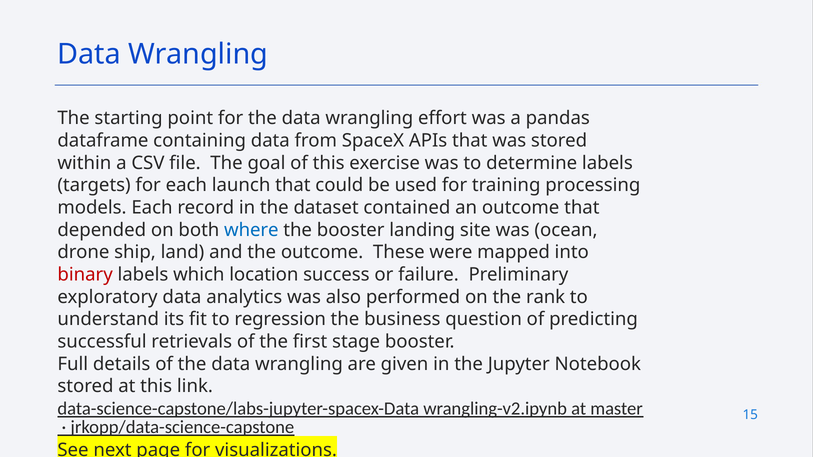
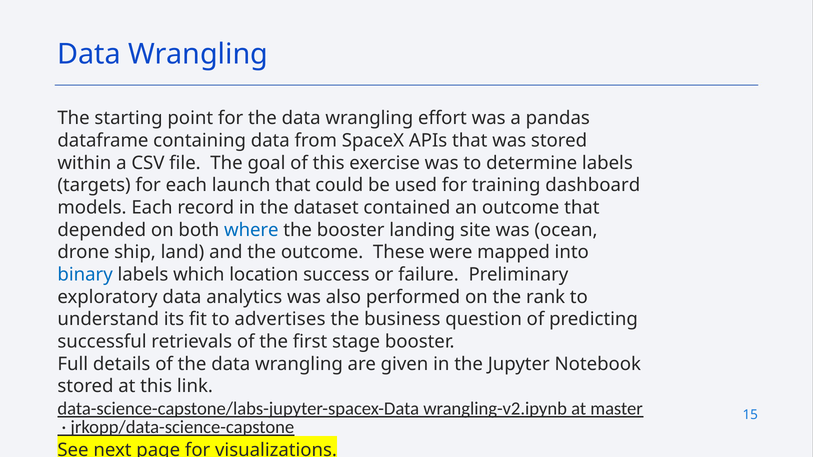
processing: processing -> dashboard
binary colour: red -> blue
regression: regression -> advertises
